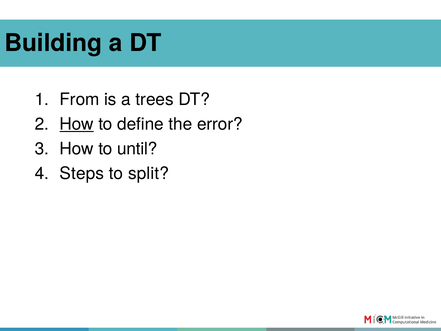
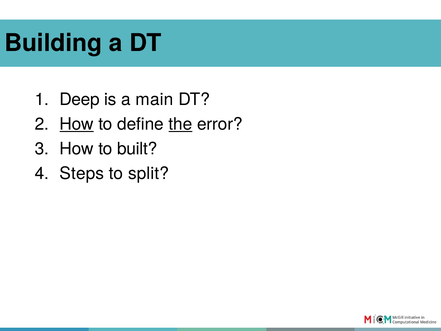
From: From -> Deep
trees: trees -> main
the underline: none -> present
until: until -> built
